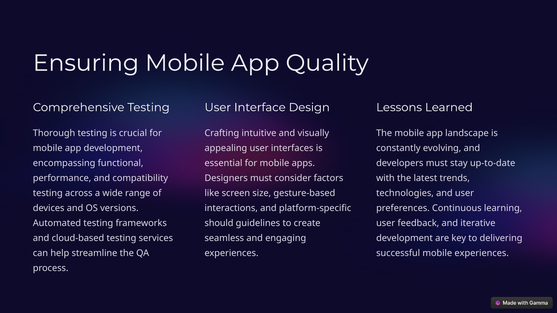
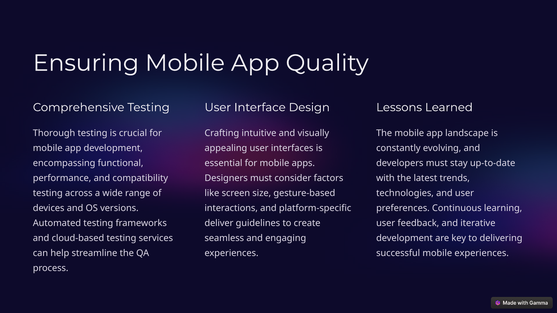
should: should -> deliver
